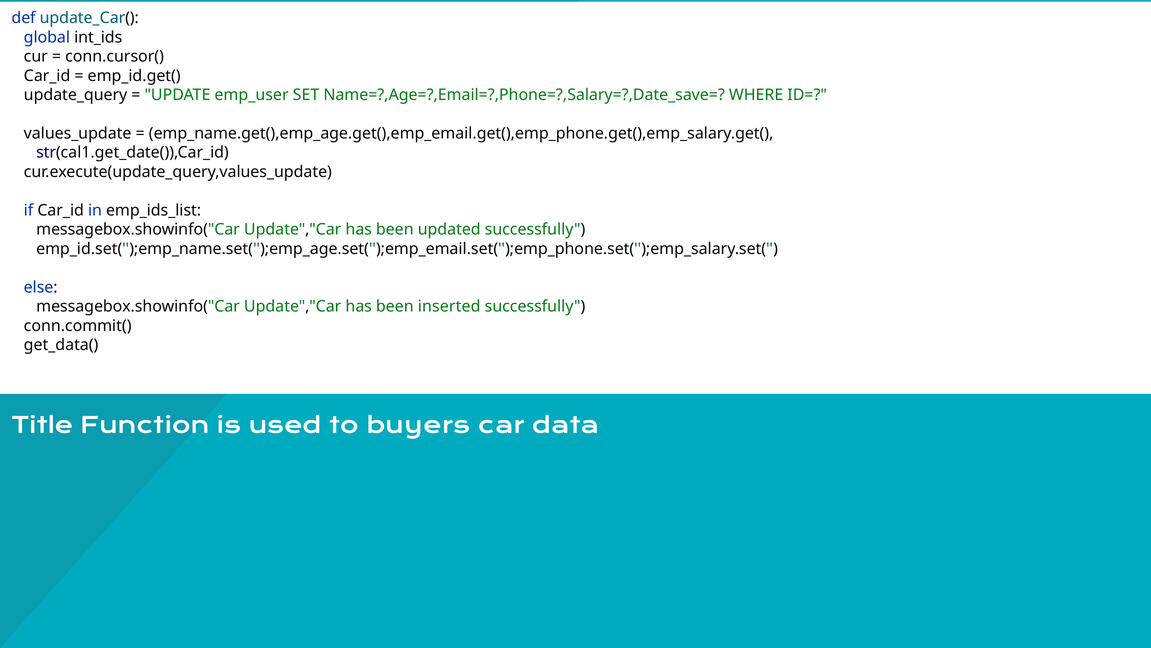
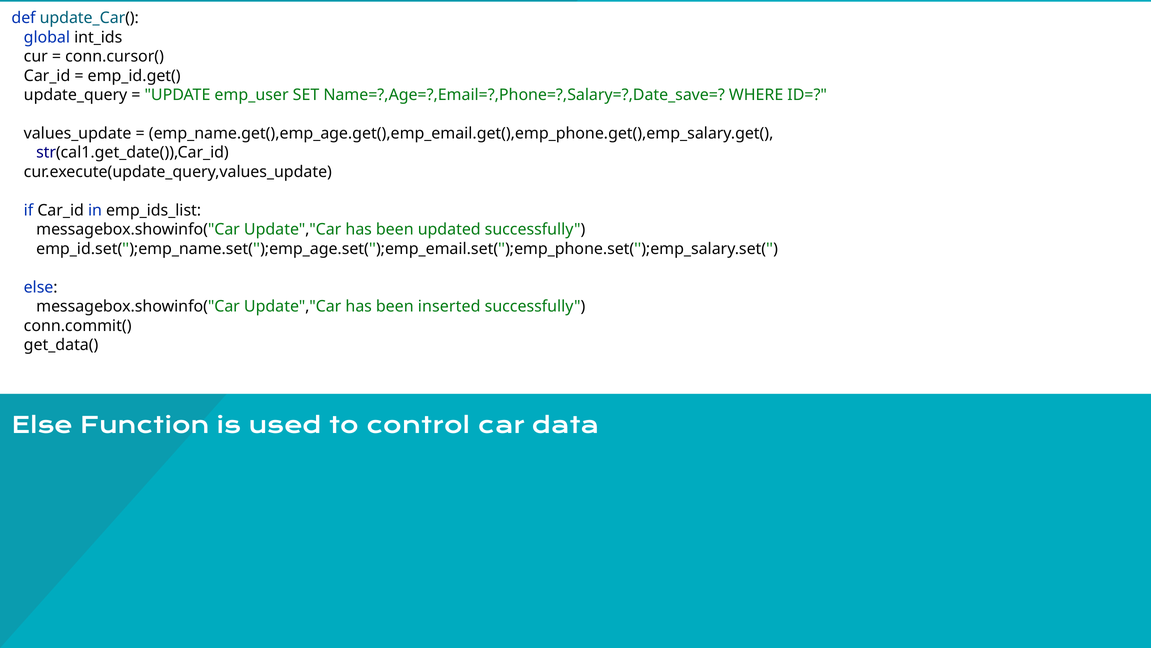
Title at (42, 426): Title -> Else
buyers: buyers -> control
